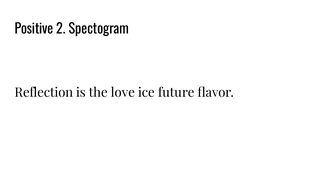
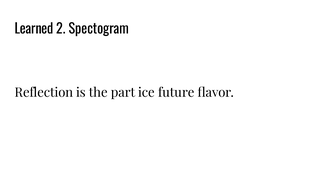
Positive: Positive -> Learned
love: love -> part
